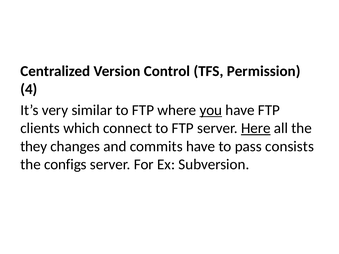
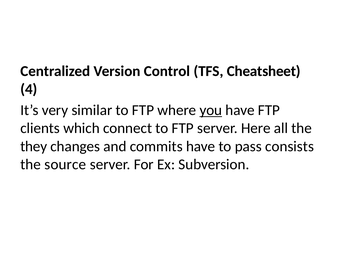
Permission: Permission -> Cheatsheet
Here underline: present -> none
configs: configs -> source
